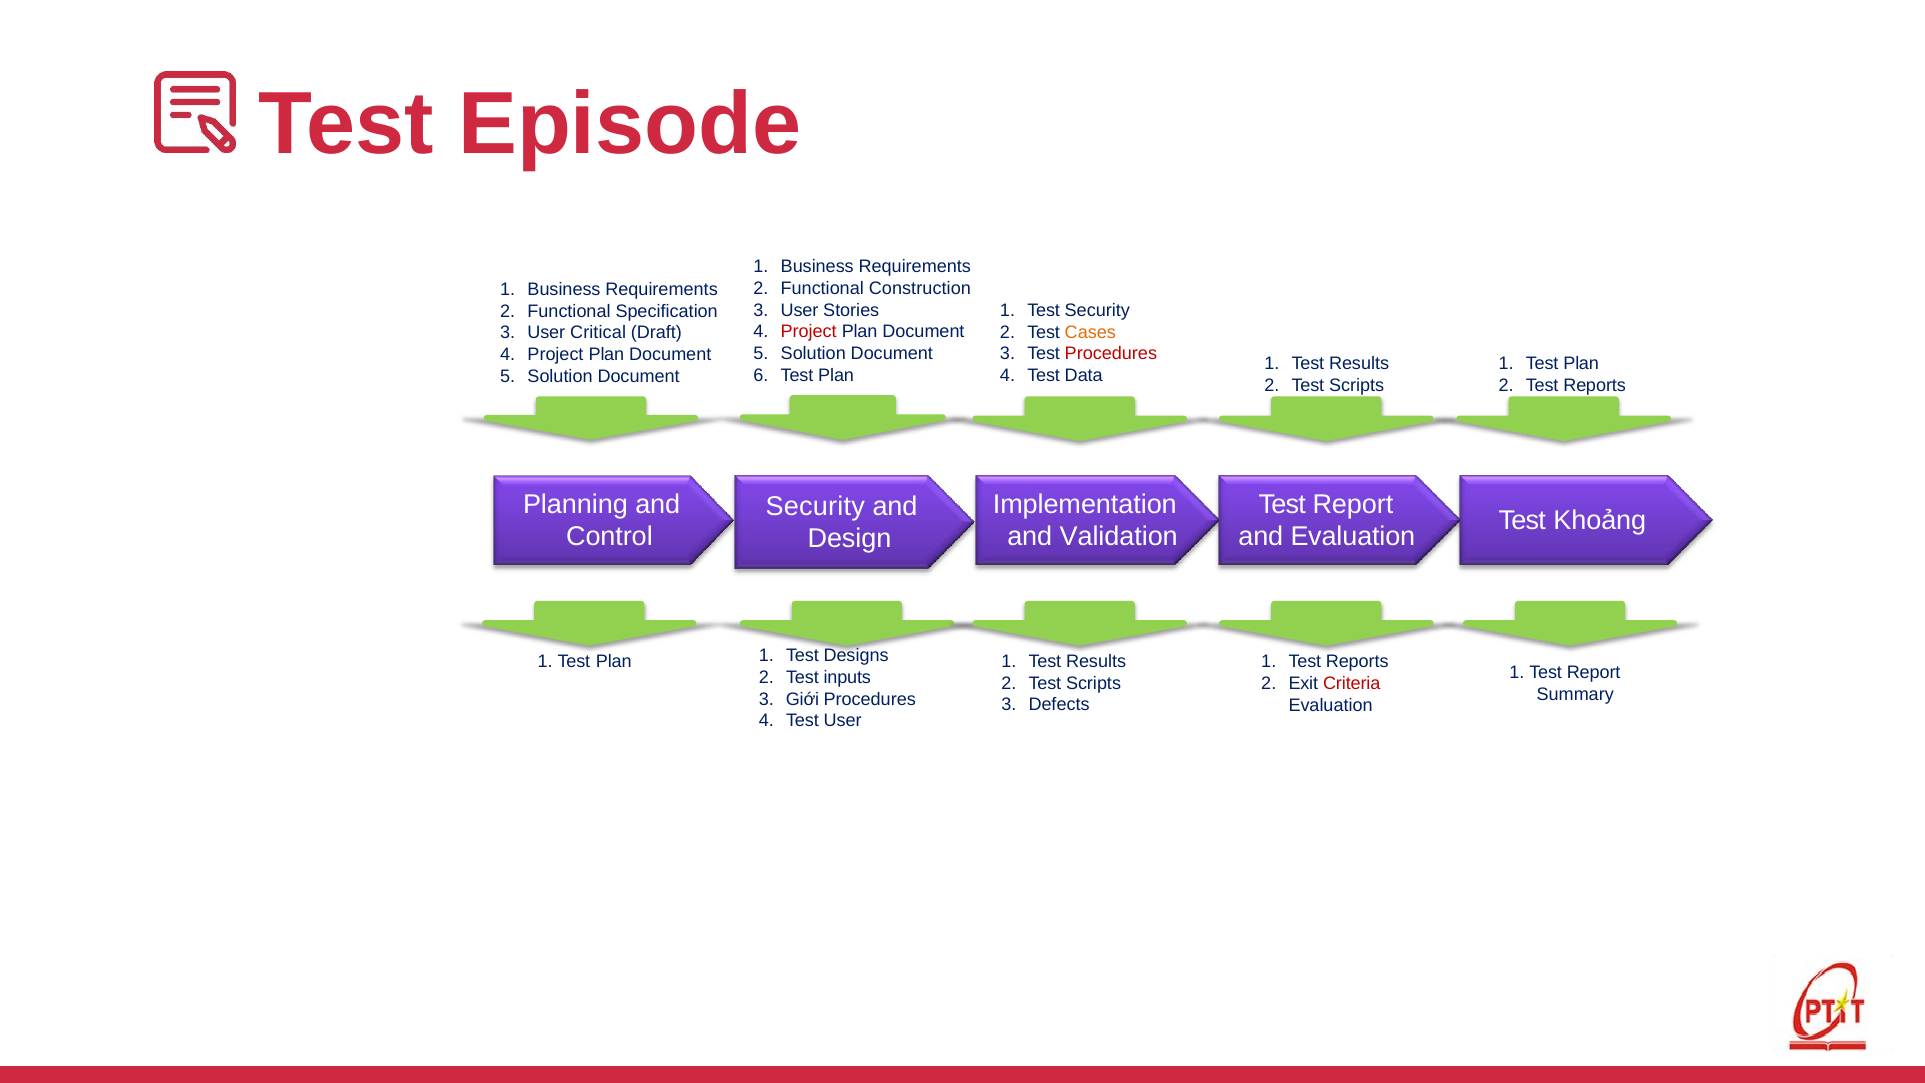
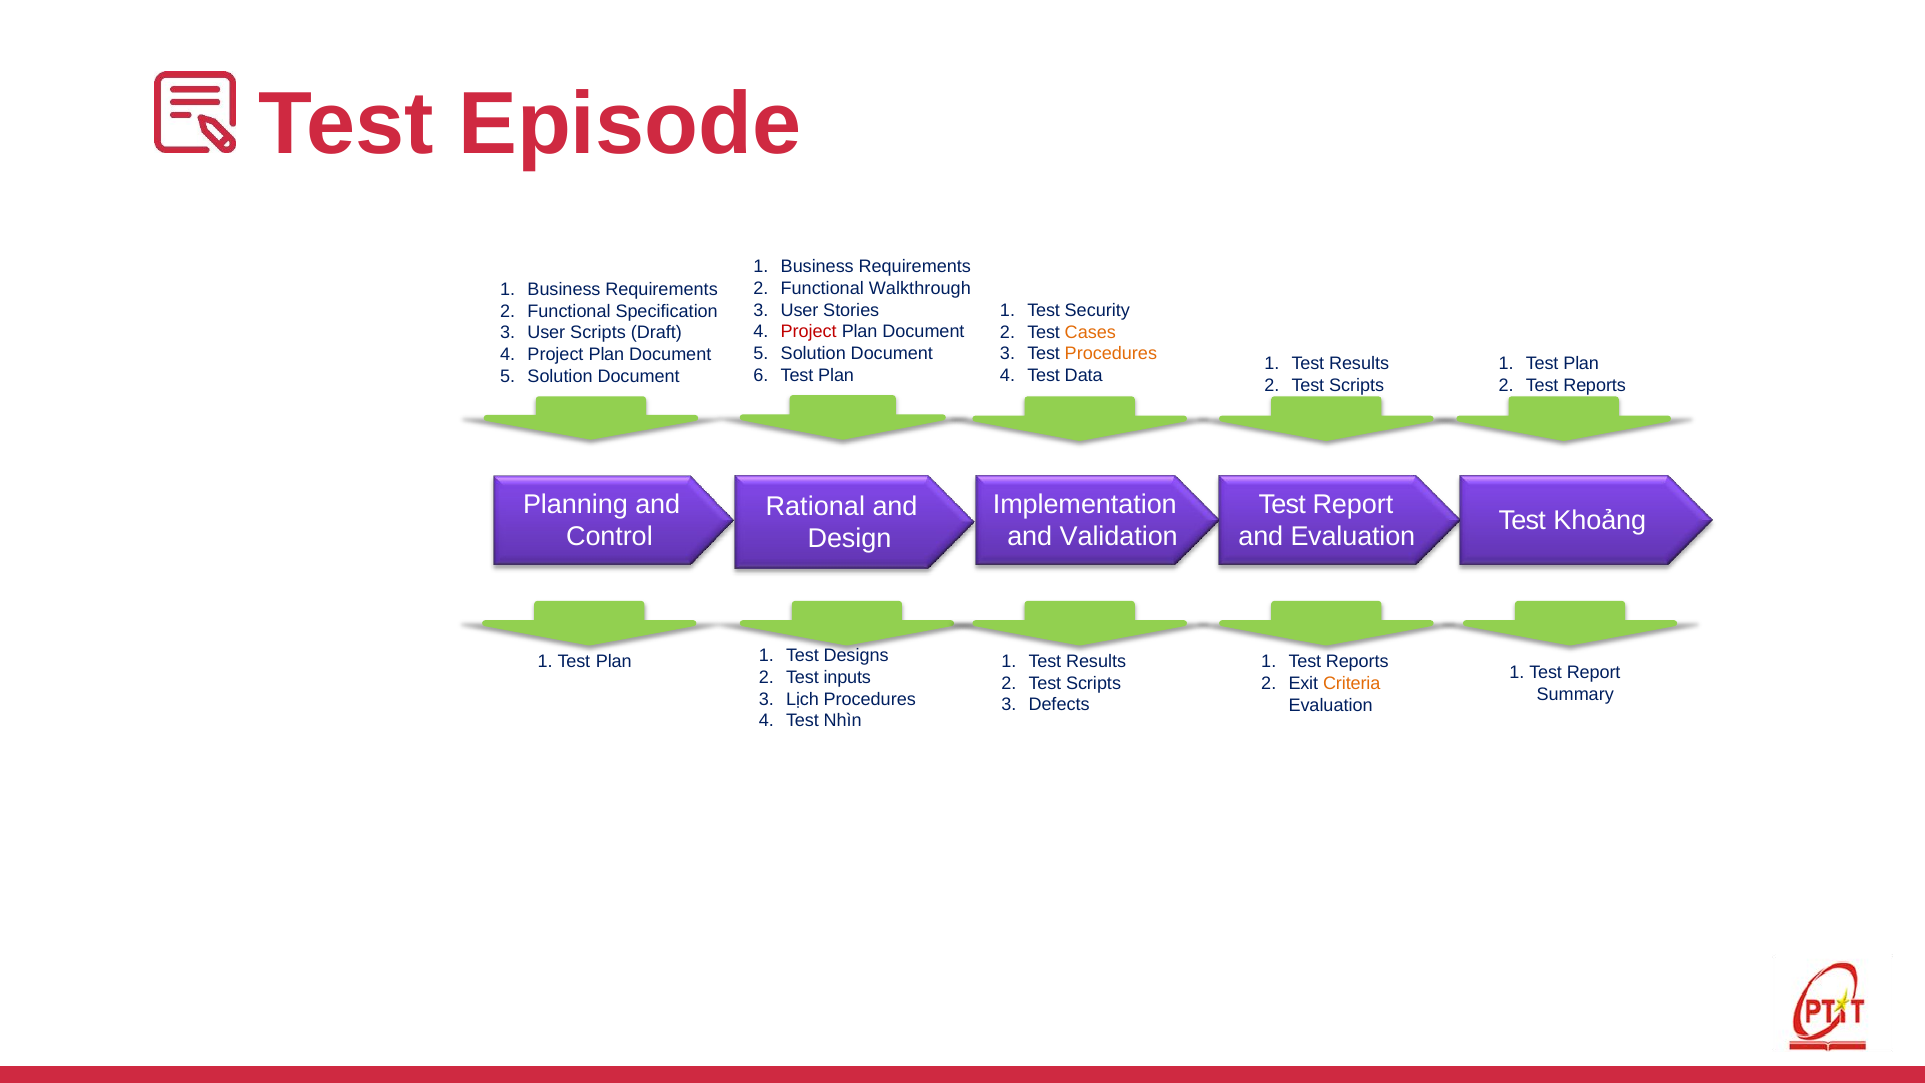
Construction: Construction -> Walkthrough
User Critical: Critical -> Scripts
Procedures at (1111, 354) colour: red -> orange
Security at (815, 506): Security -> Rational
Criteria colour: red -> orange
Giới: Giới -> Lịch
Test User: User -> Nhìn
